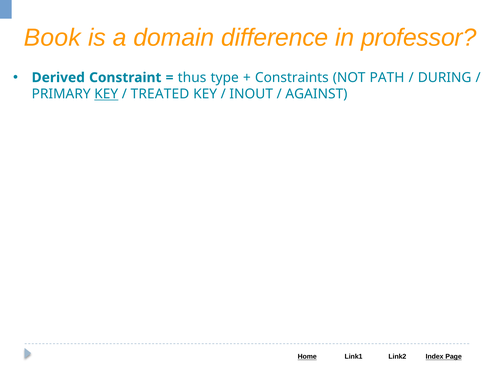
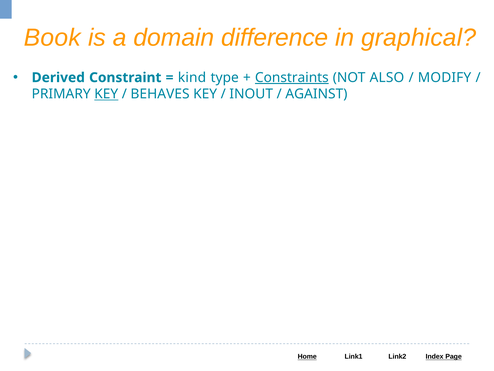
professor: professor -> graphical
thus: thus -> kind
Constraints underline: none -> present
PATH: PATH -> ALSO
DURING: DURING -> MODIFY
TREATED: TREATED -> BEHAVES
